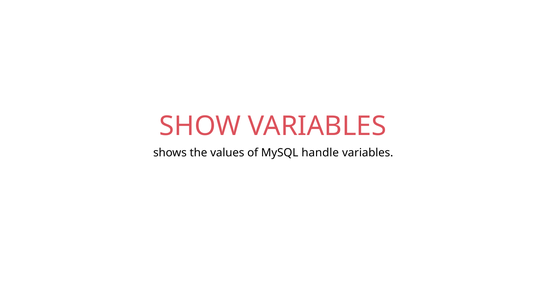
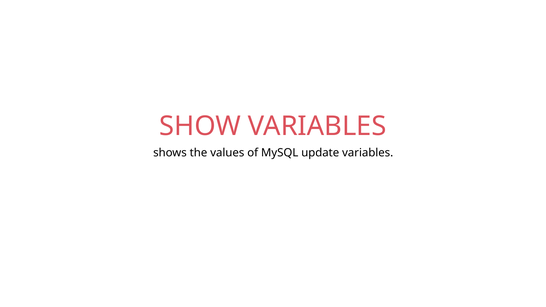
handle: handle -> update
